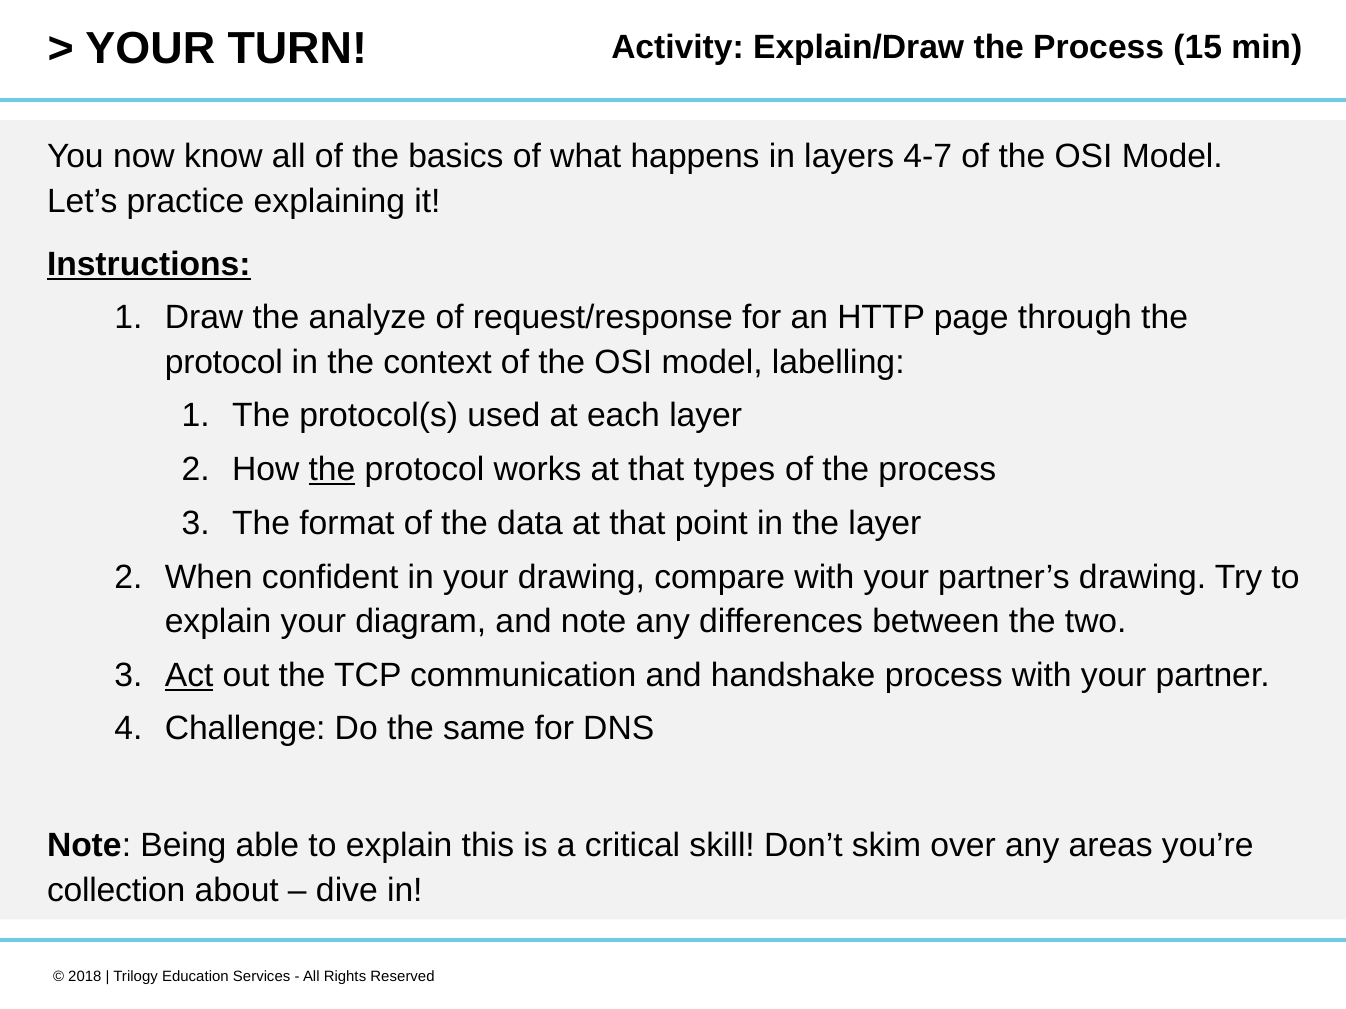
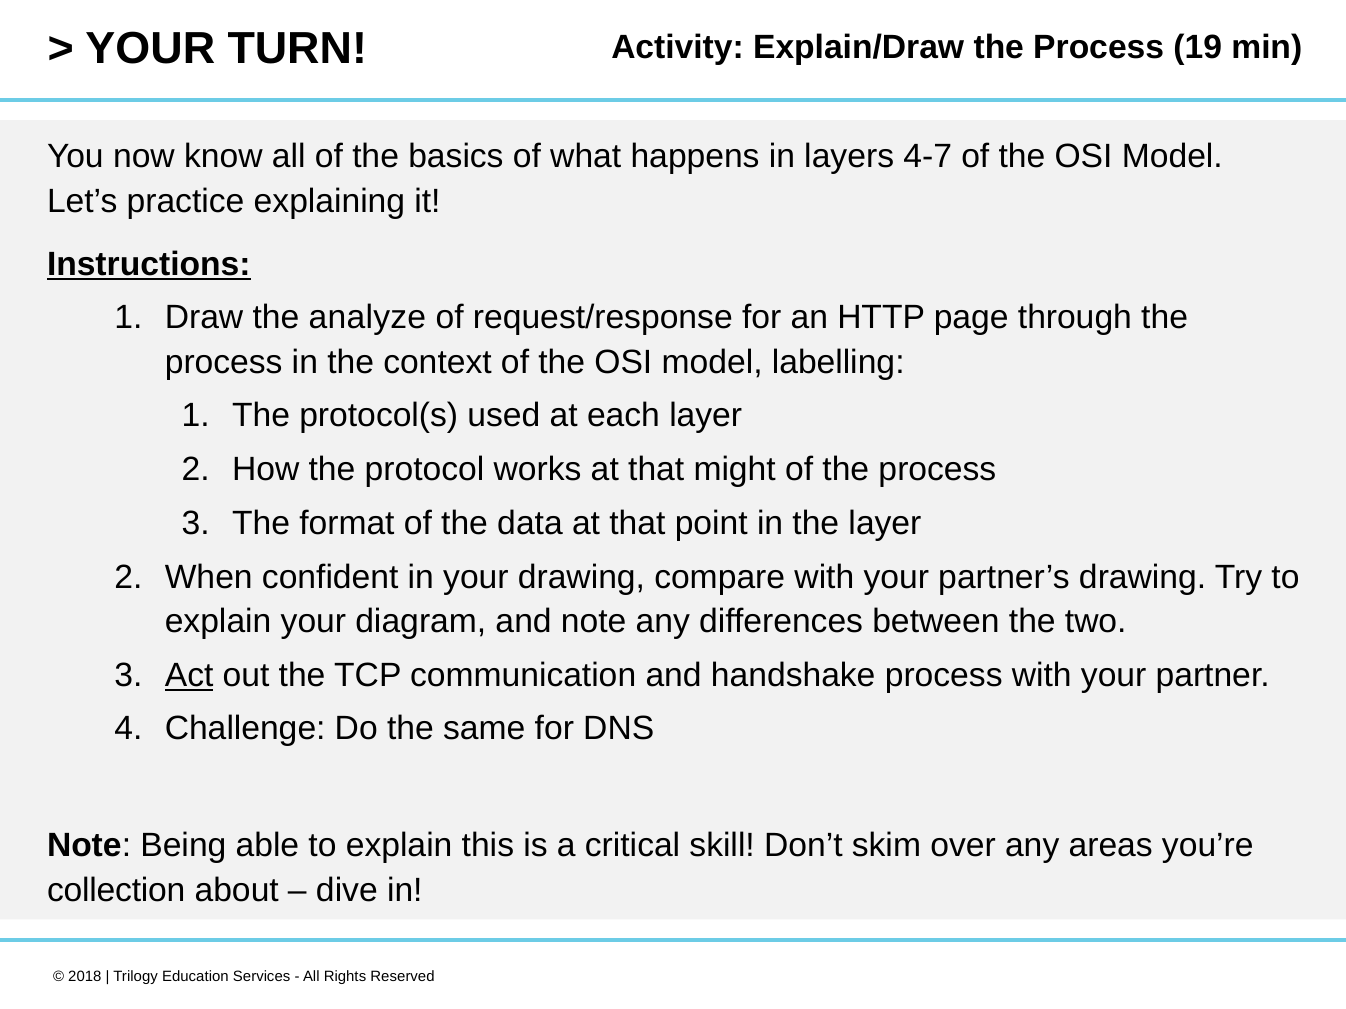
15: 15 -> 19
protocol at (224, 362): protocol -> process
the at (332, 470) underline: present -> none
types: types -> might
